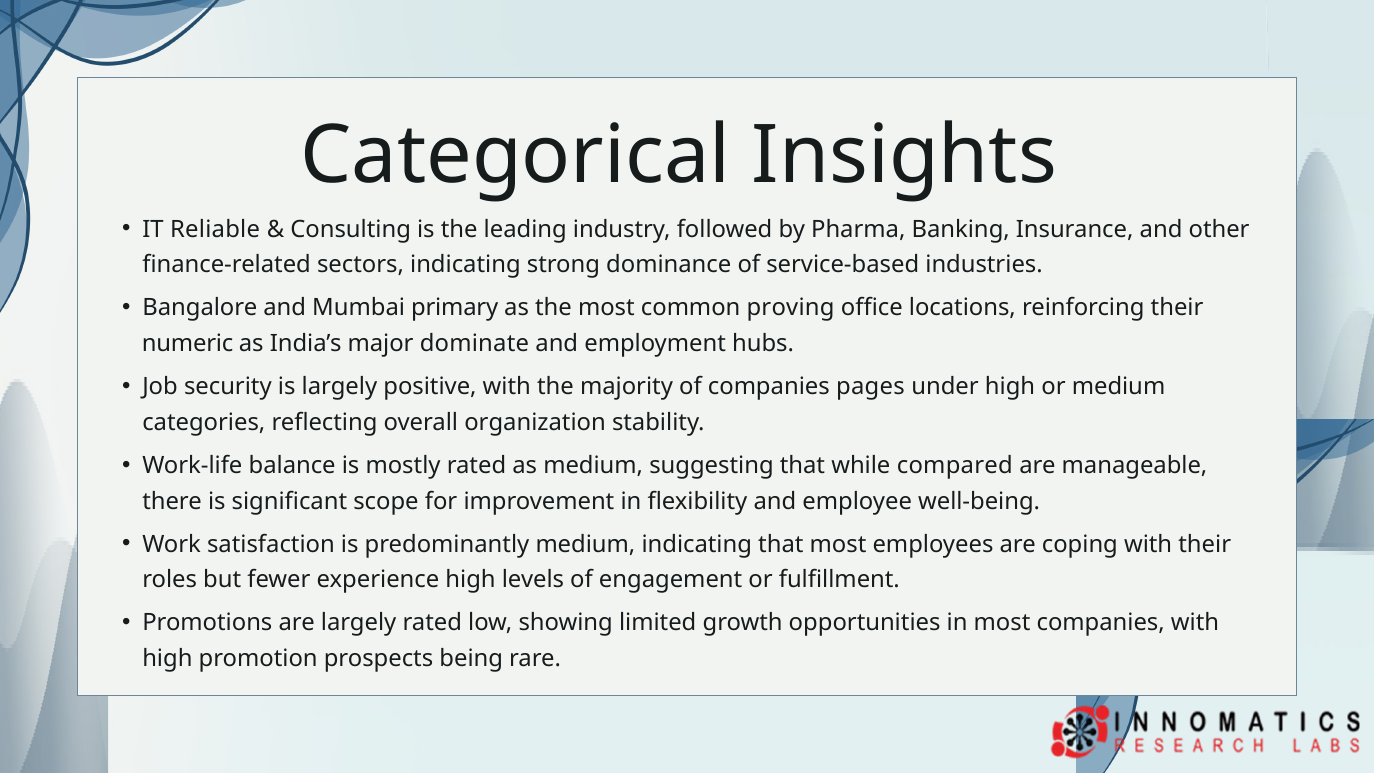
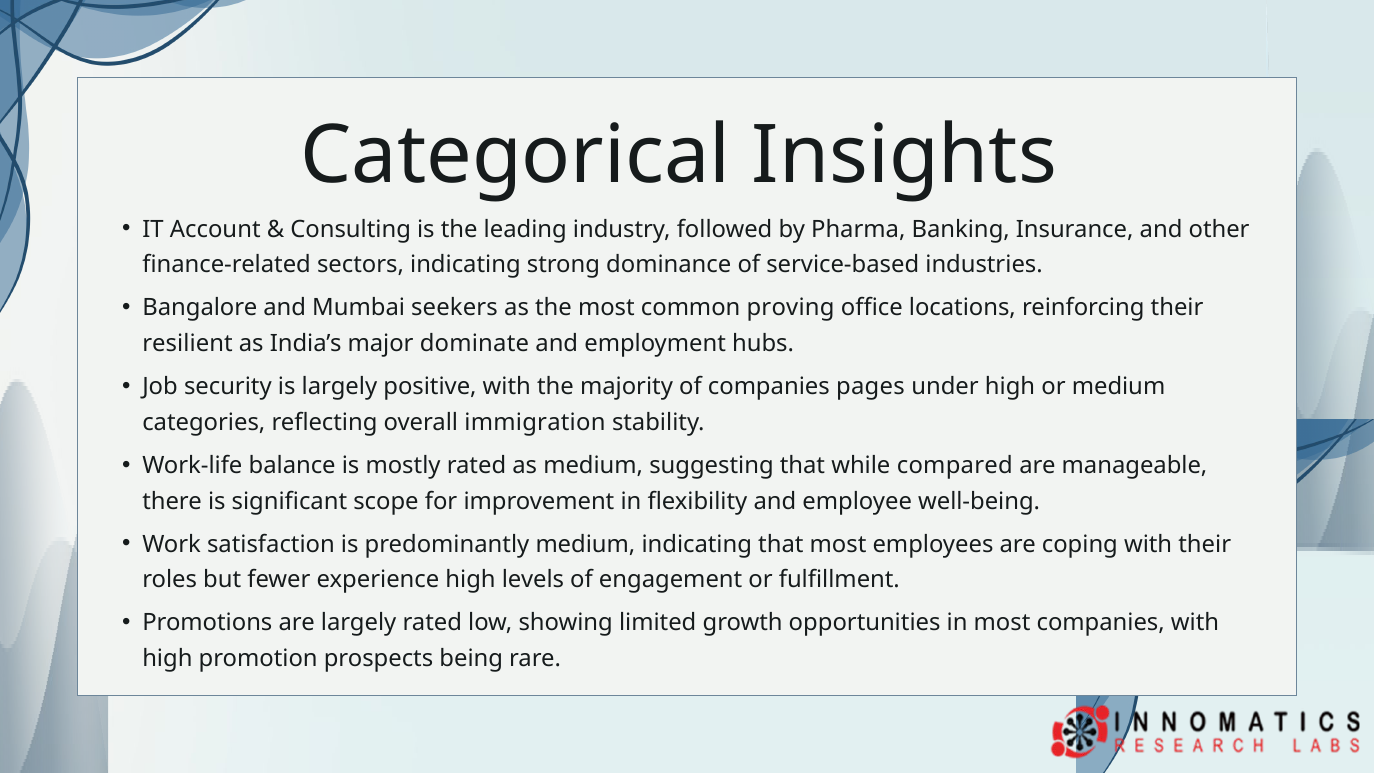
Reliable: Reliable -> Account
primary: primary -> seekers
numeric: numeric -> resilient
organization: organization -> immigration
